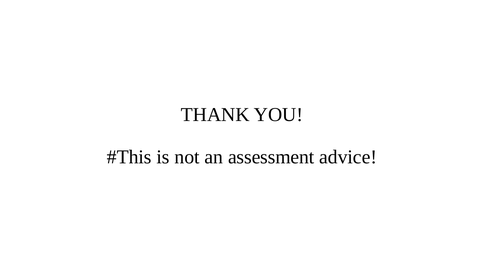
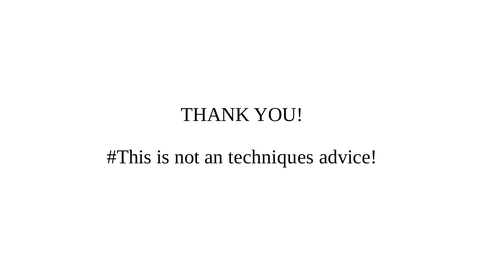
assessment: assessment -> techniques
